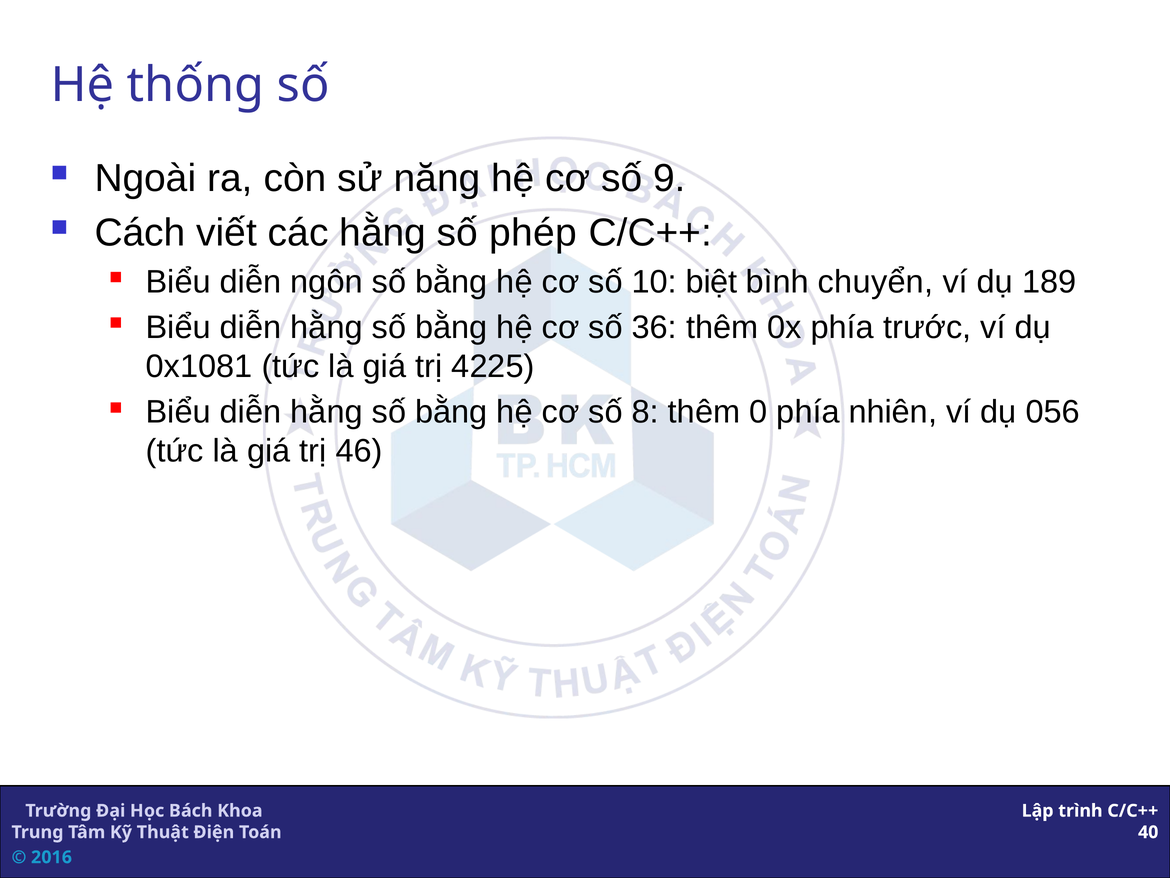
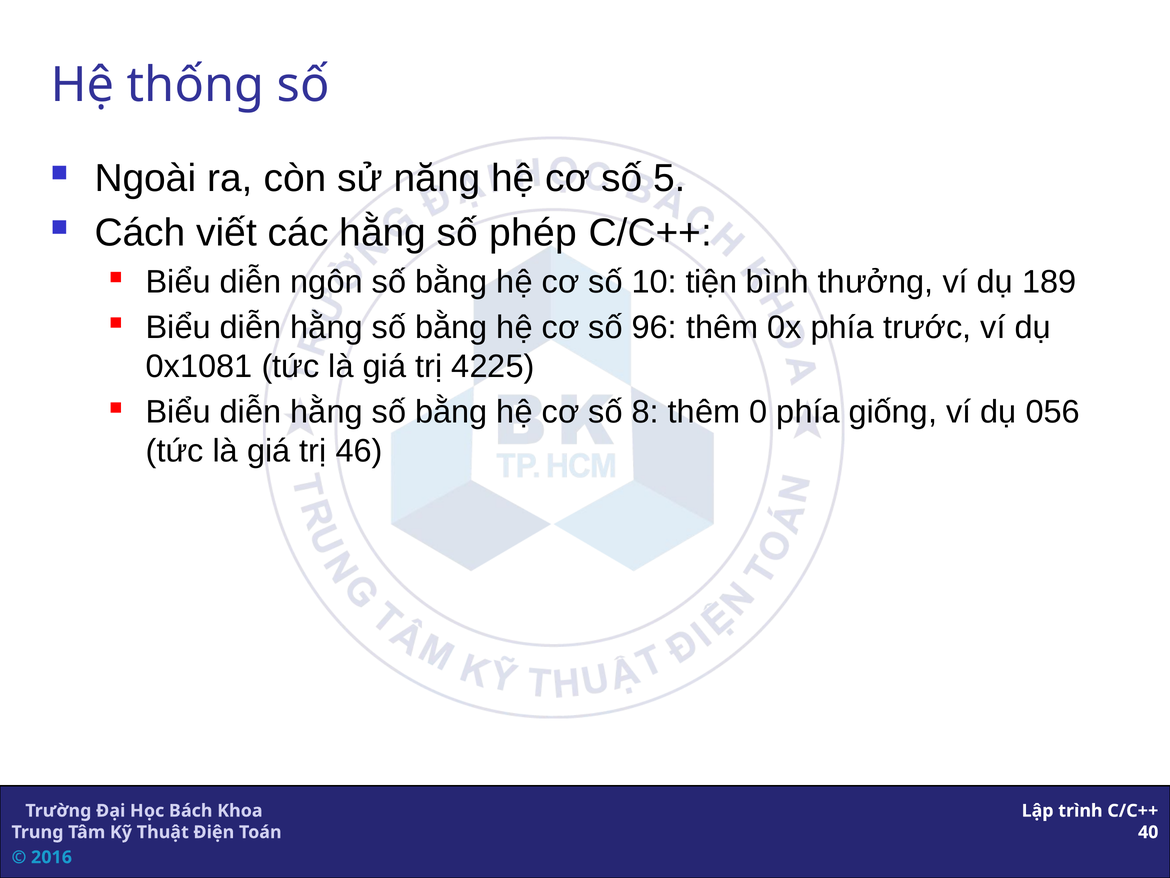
9: 9 -> 5
biệt: biệt -> tiện
chuyển: chuyển -> thưởng
36: 36 -> 96
nhiên: nhiên -> giống
